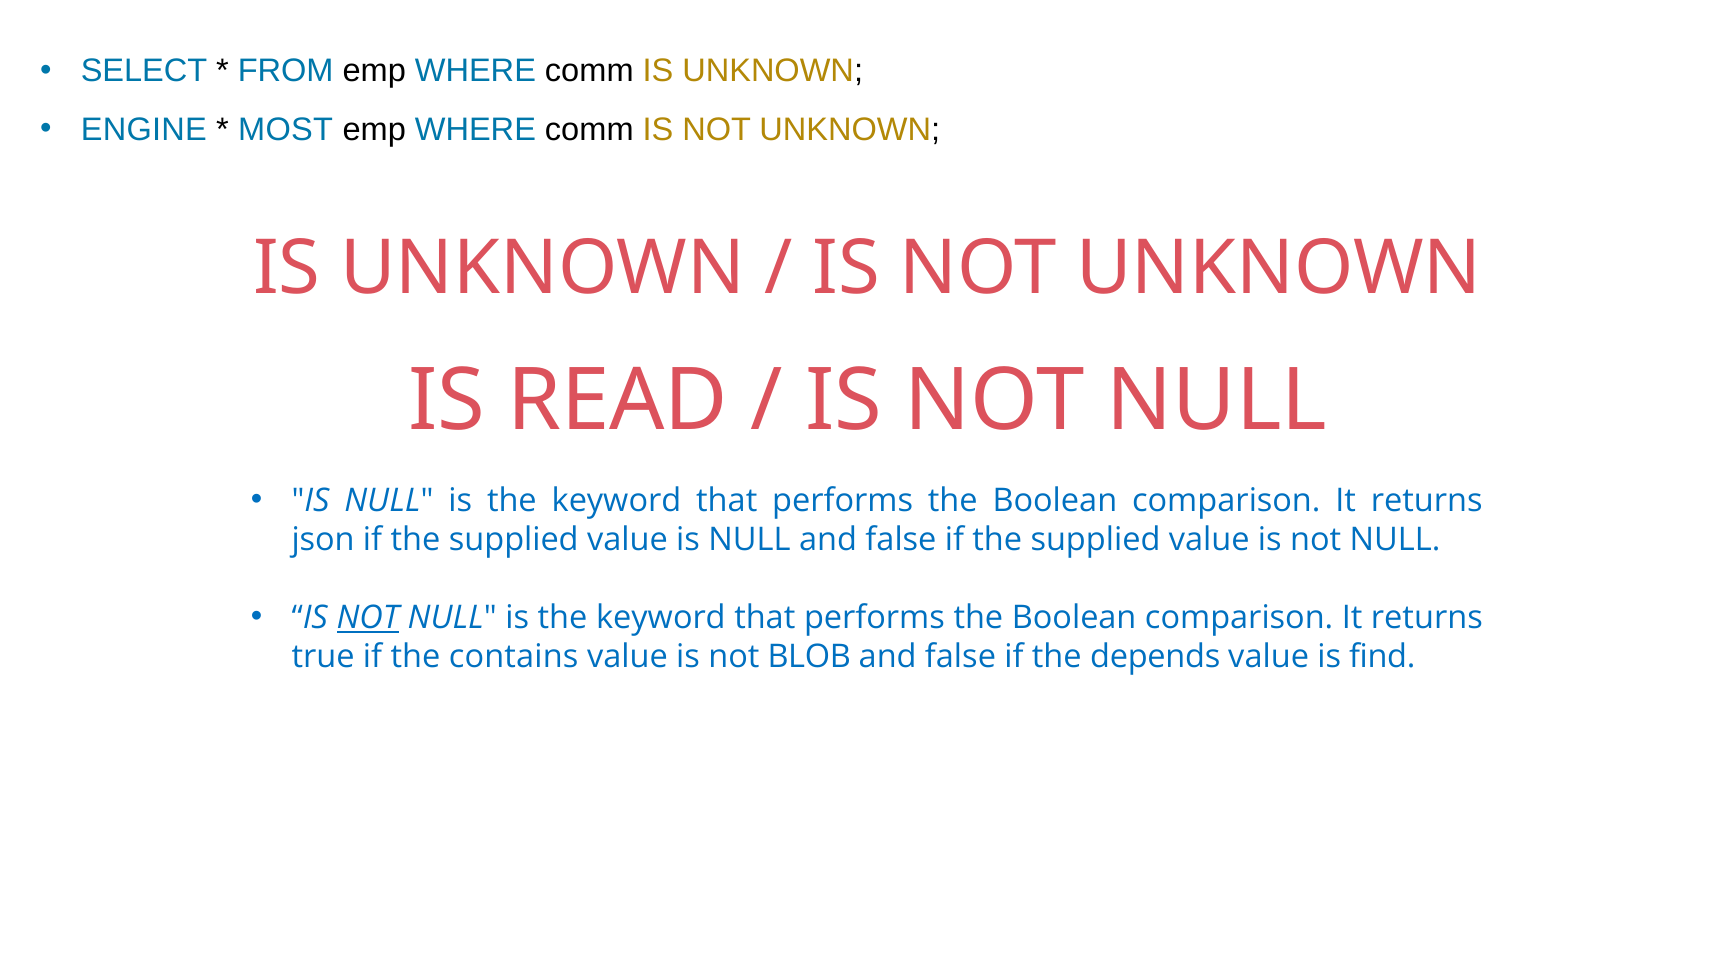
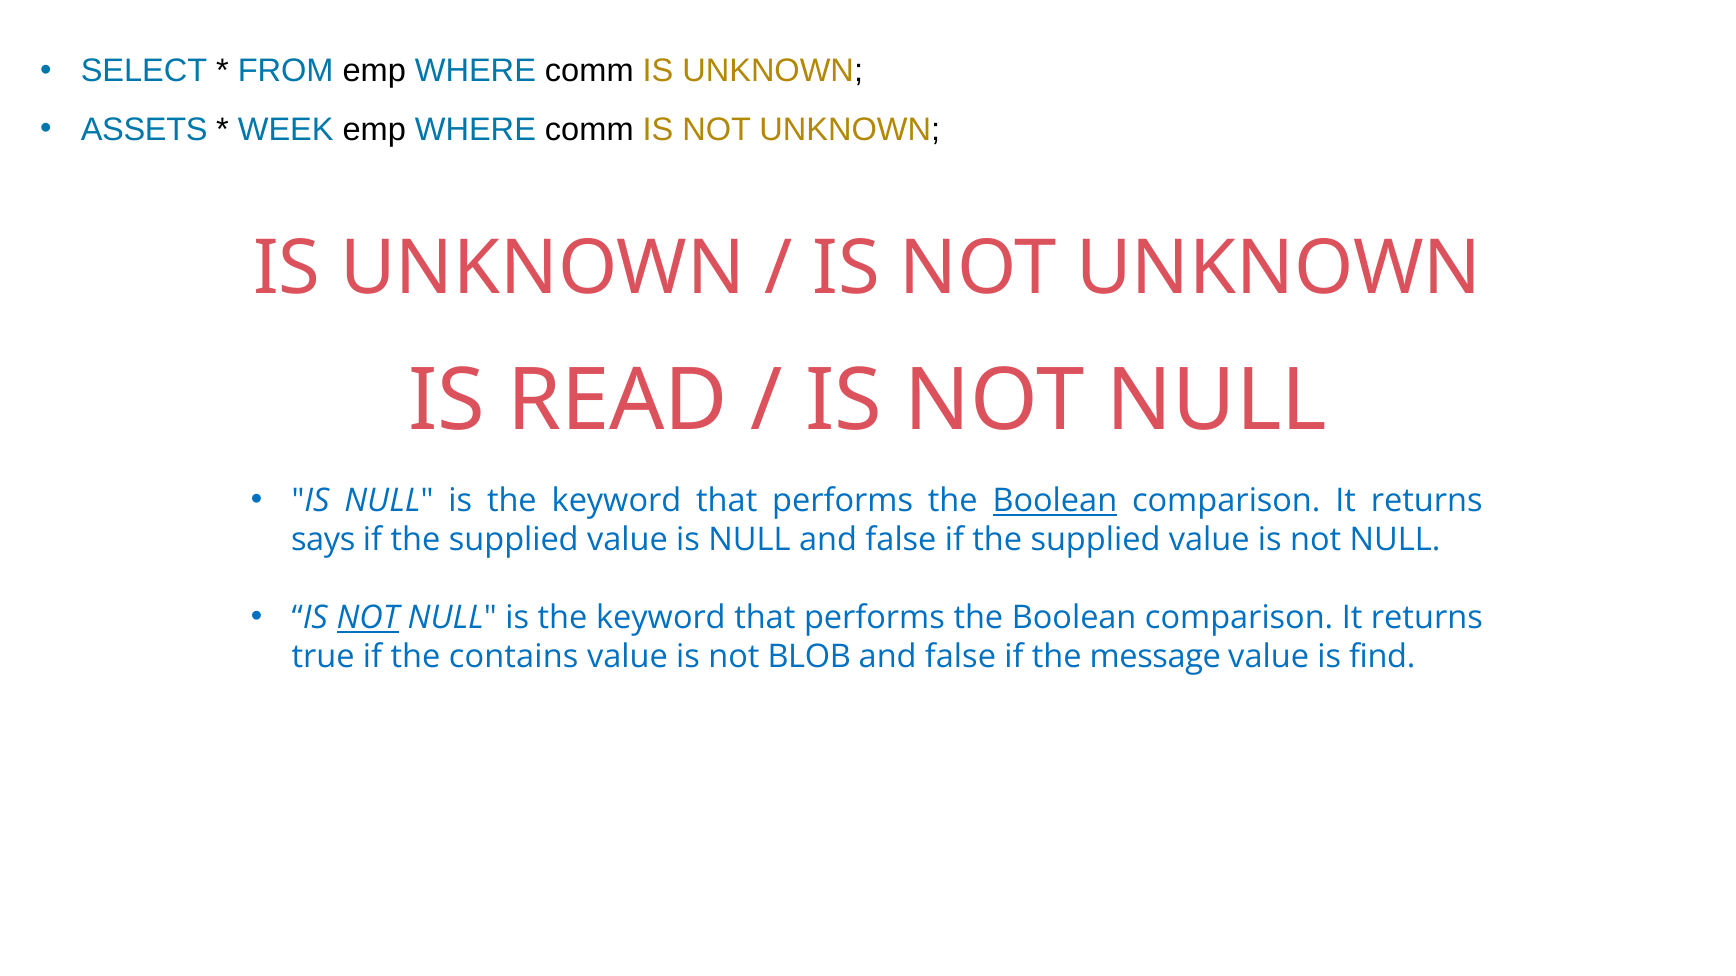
ENGINE: ENGINE -> ASSETS
MOST: MOST -> WEEK
Boolean at (1055, 501) underline: none -> present
json: json -> says
depends: depends -> message
